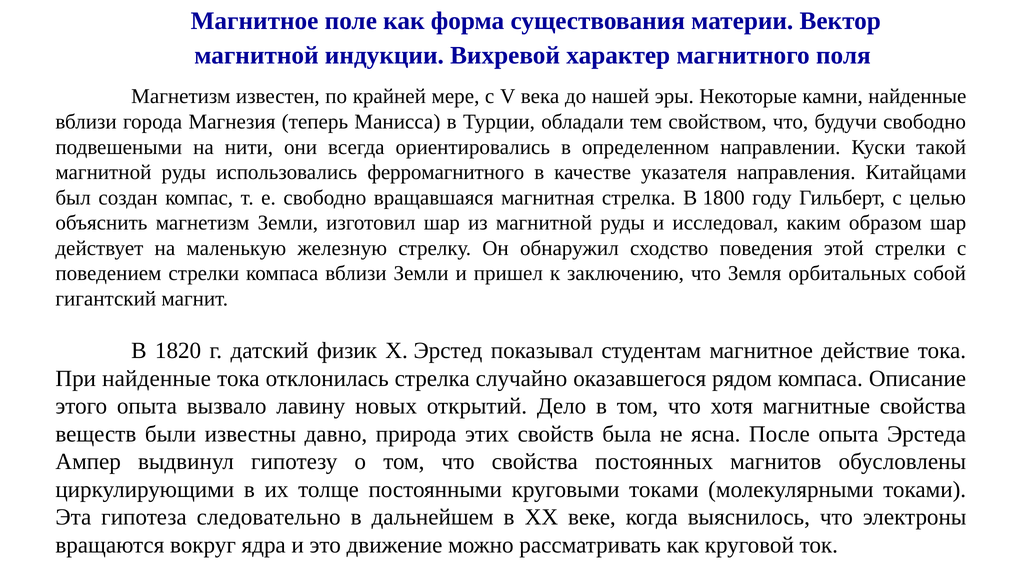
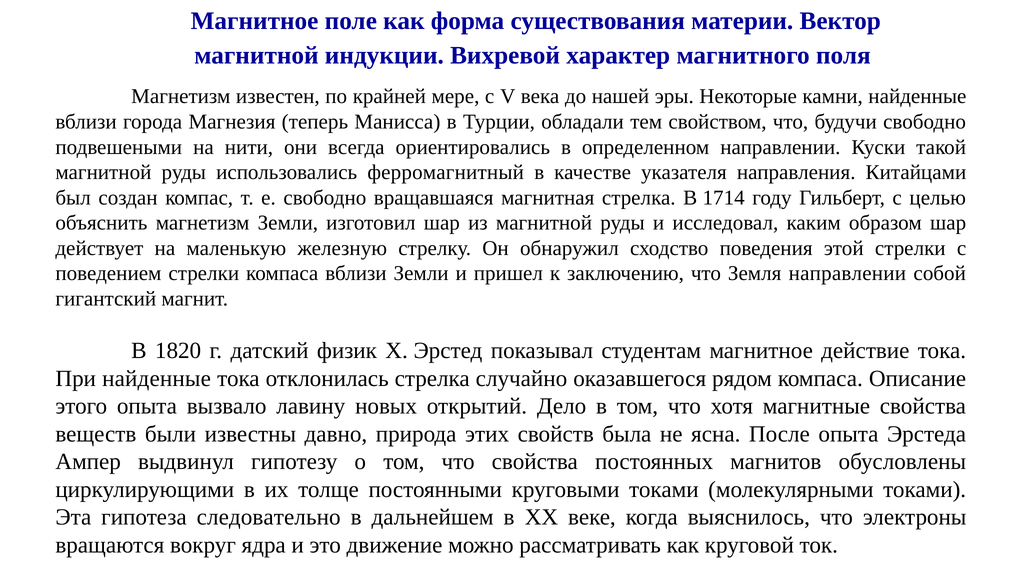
ферромагнитного: ферромагнитного -> ферромагнитный
1800: 1800 -> 1714
Земля орбитальных: орбитальных -> направлении
